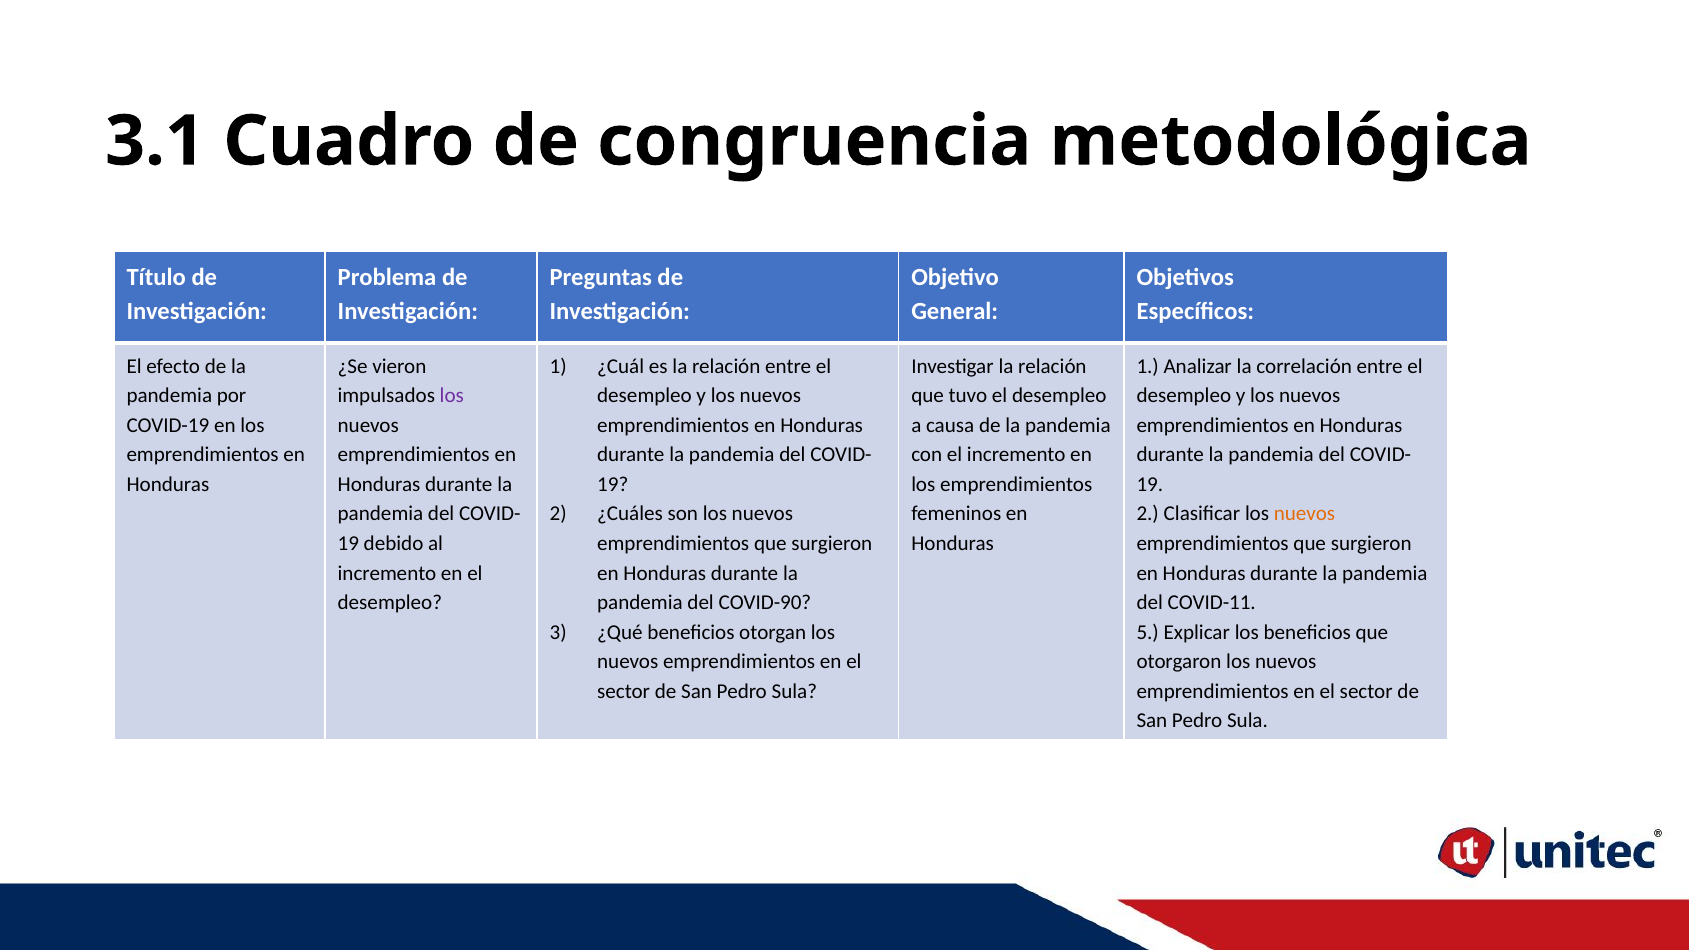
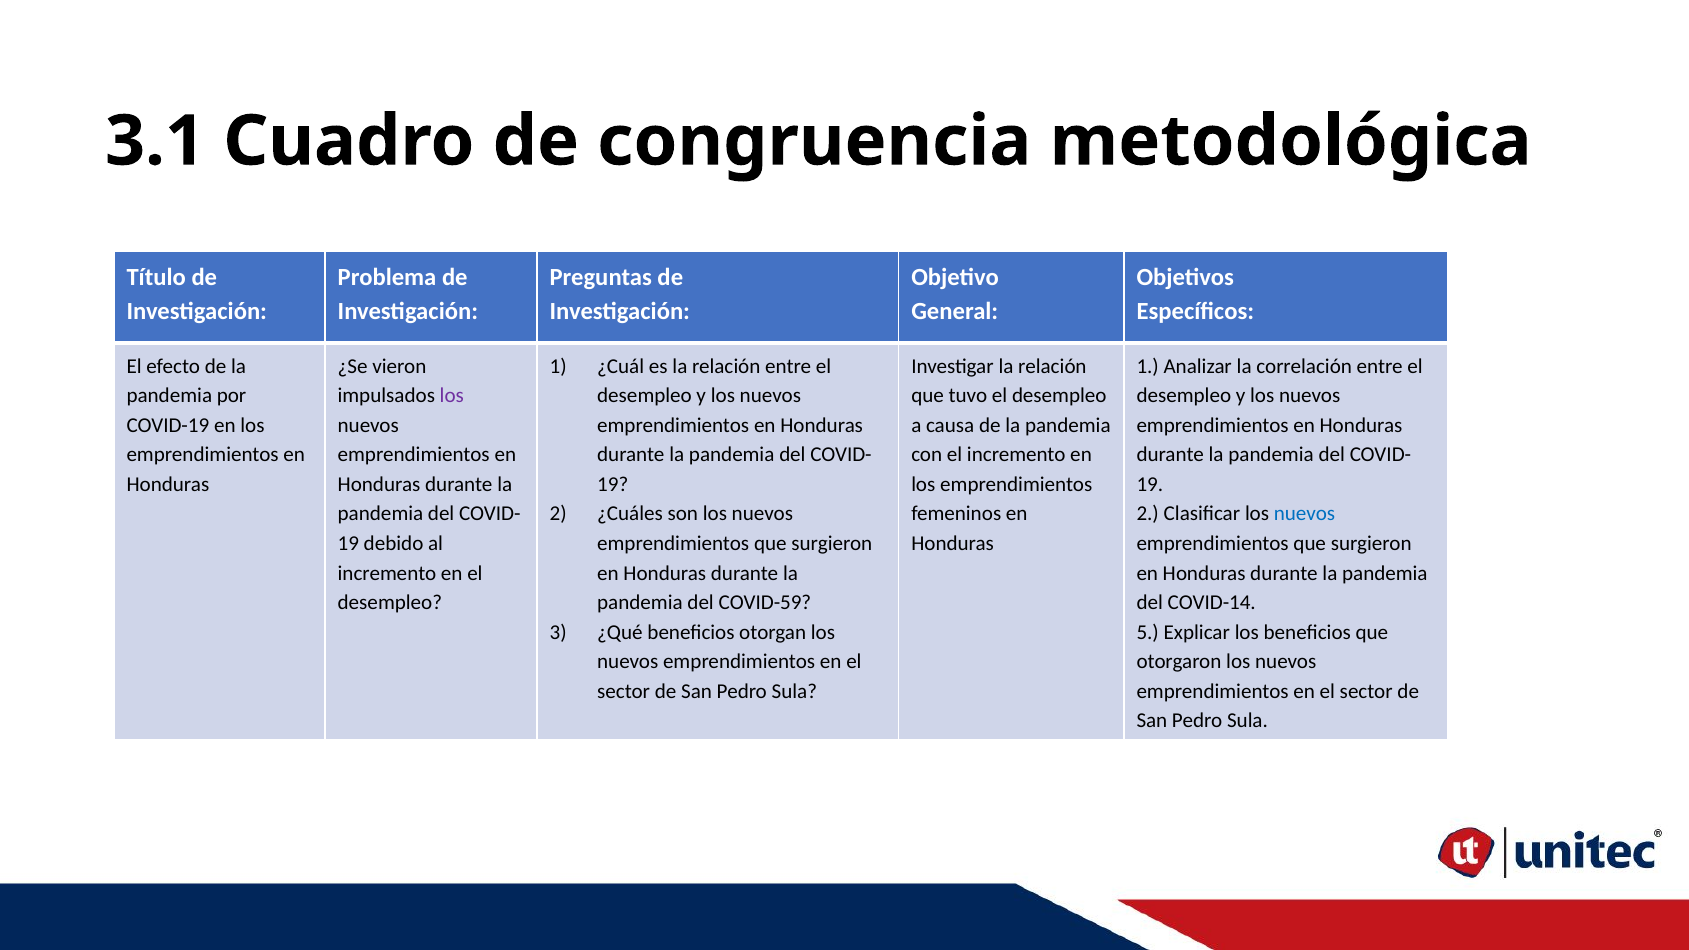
nuevos at (1305, 514) colour: orange -> blue
COVID-90: COVID-90 -> COVID-59
COVID-11: COVID-11 -> COVID-14
